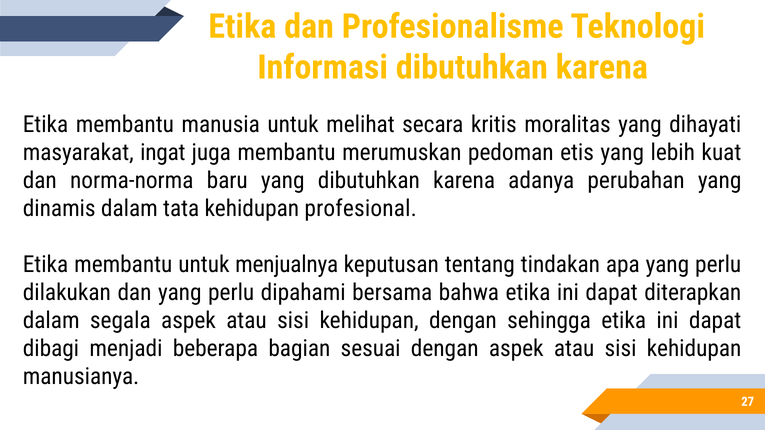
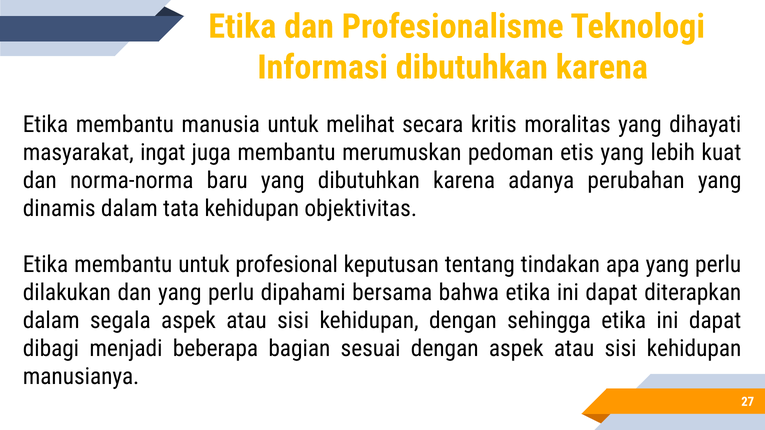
profesional: profesional -> objektivitas
menjualnya: menjualnya -> profesional
